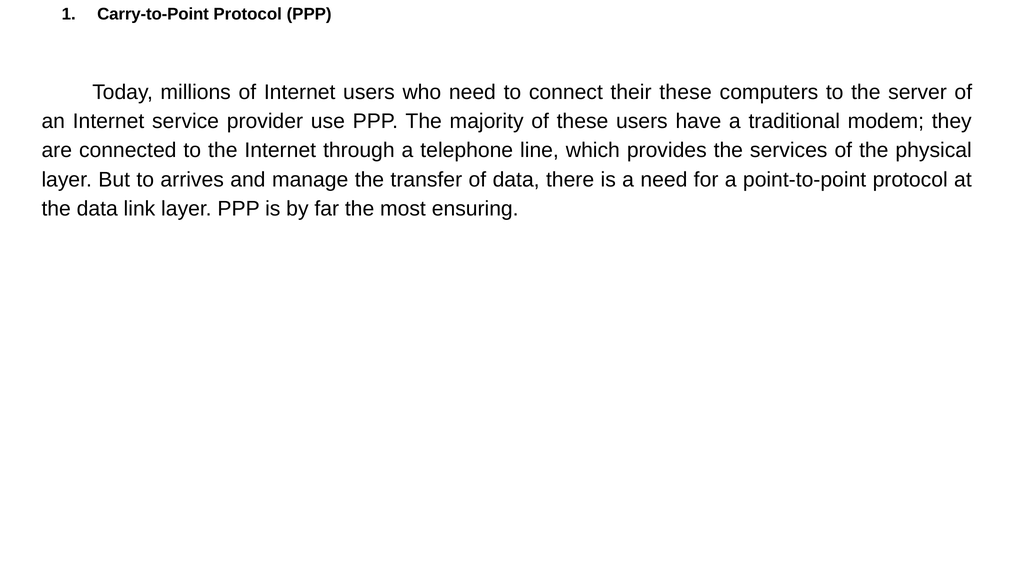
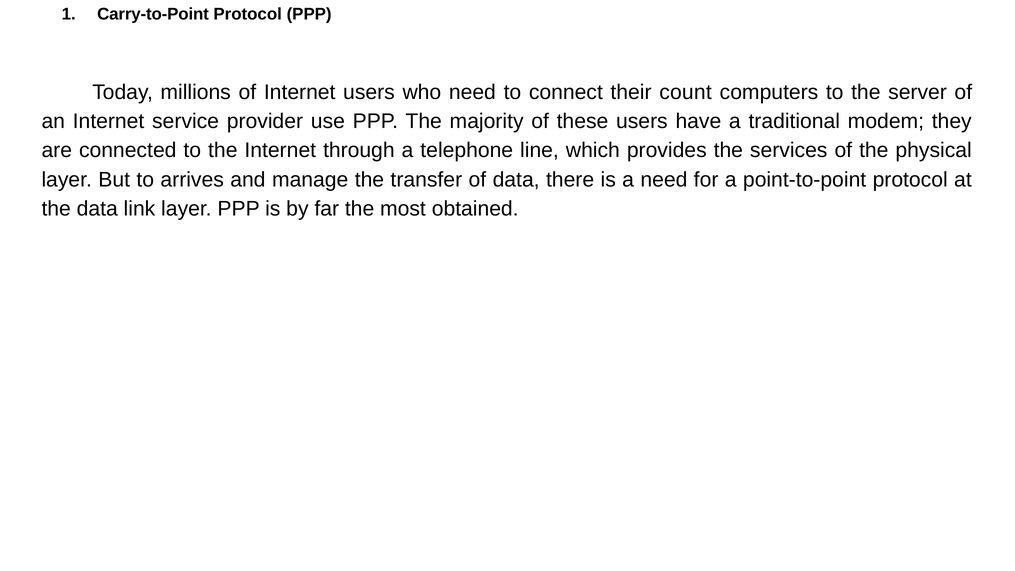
their these: these -> count
ensuring: ensuring -> obtained
